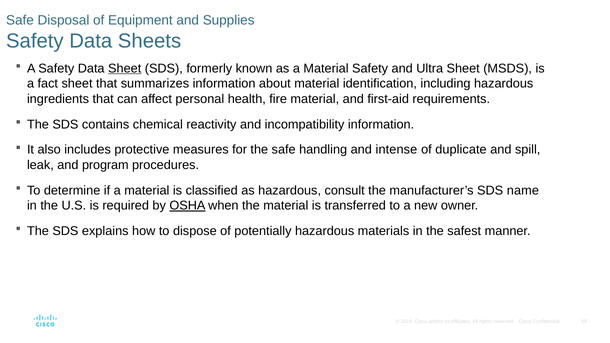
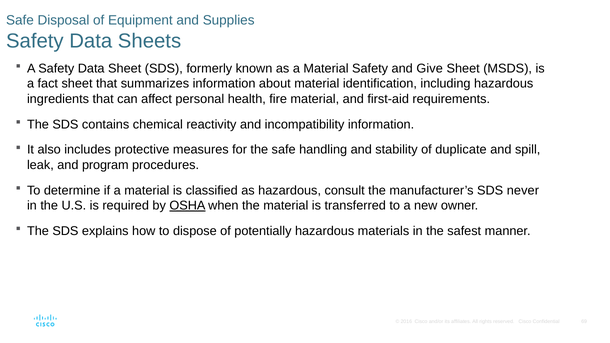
Sheet at (125, 68) underline: present -> none
Ultra: Ultra -> Give
intense: intense -> stability
name: name -> never
